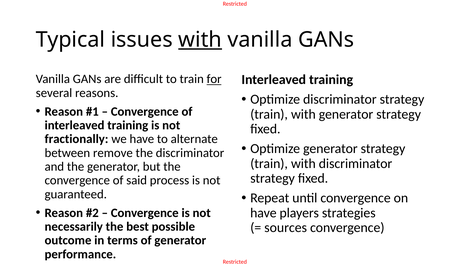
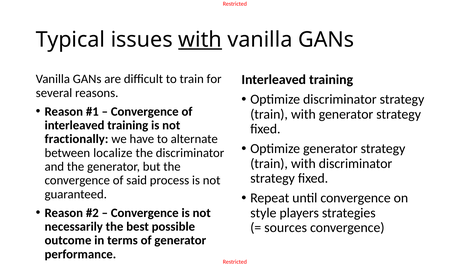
for underline: present -> none
remove: remove -> localize
have at (263, 212): have -> style
